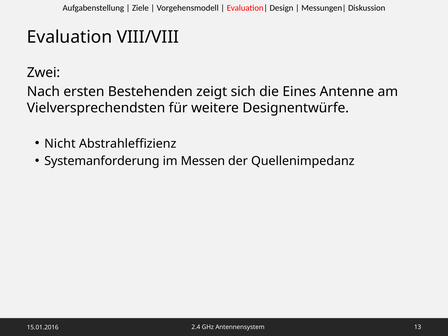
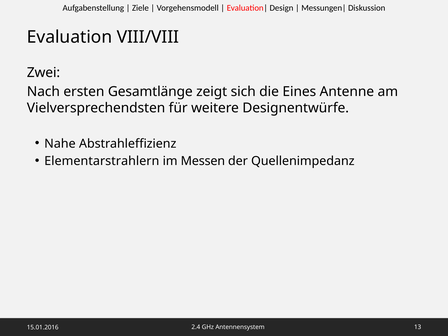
Bestehenden: Bestehenden -> Gesamtlänge
Nicht: Nicht -> Nahe
Systemanforderung: Systemanforderung -> Elementarstrahlern
